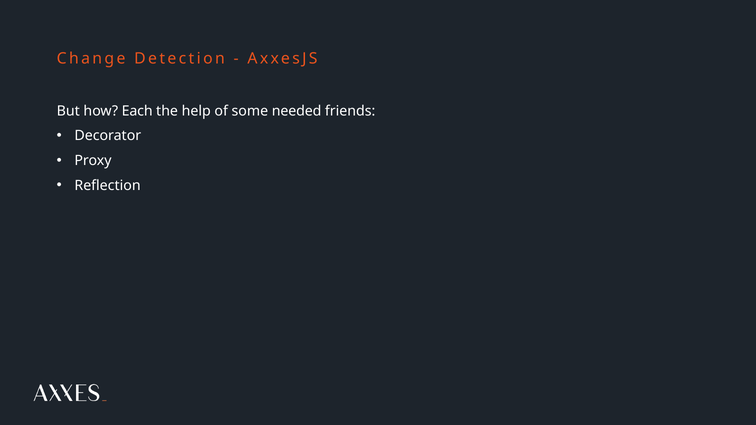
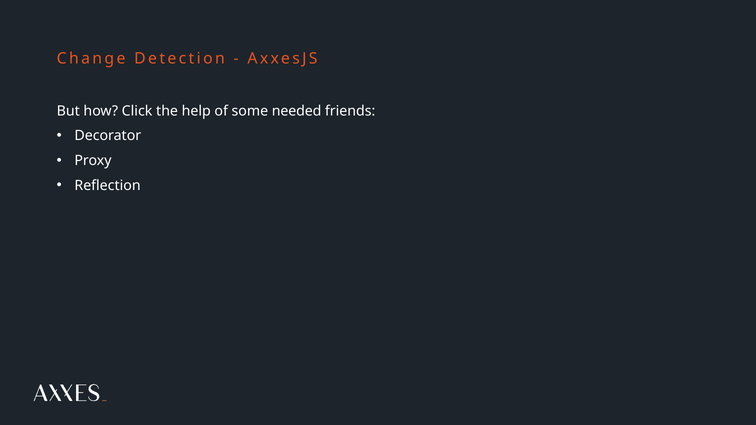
Each: Each -> Click
